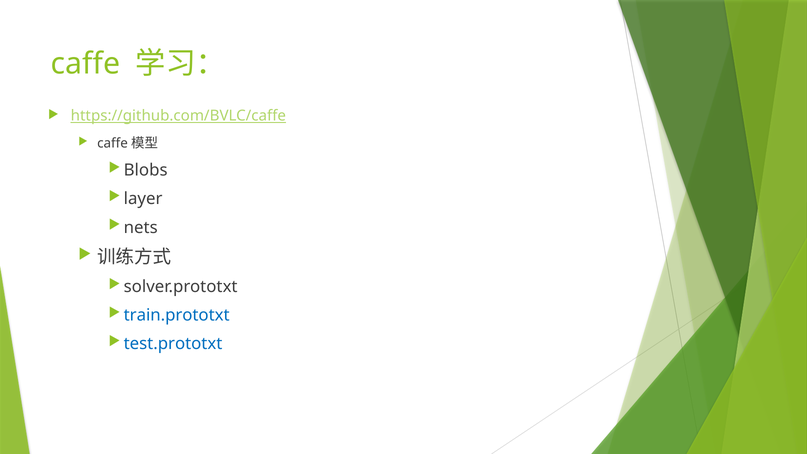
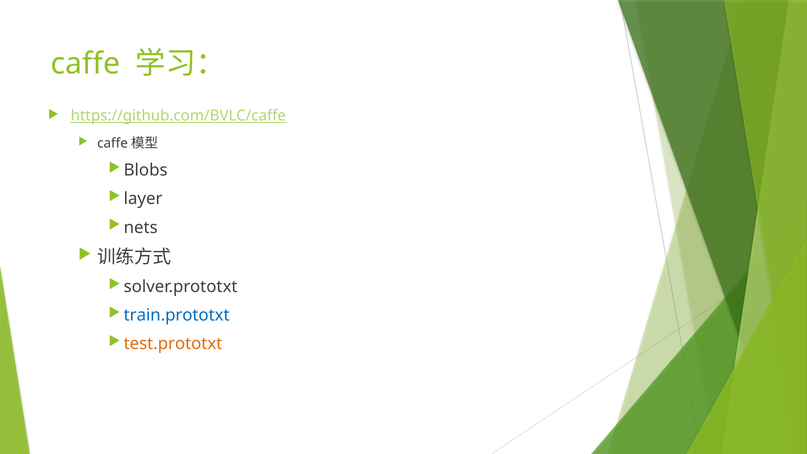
test.prototxt colour: blue -> orange
